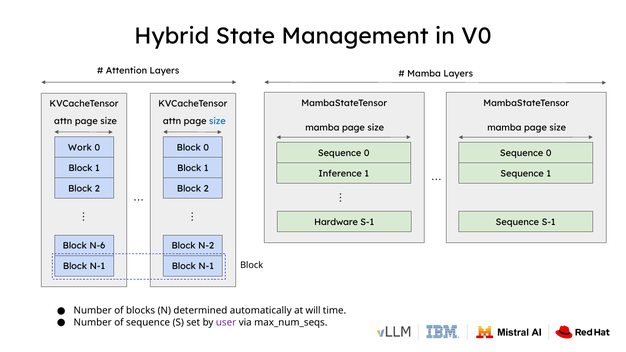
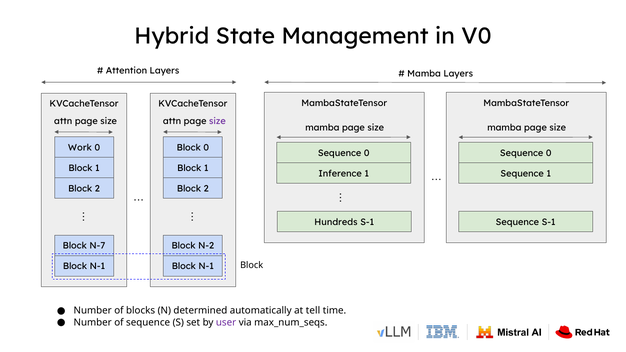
size at (217, 121) colour: blue -> purple
Hardware: Hardware -> Hundreds
N-6: N-6 -> N-7
will: will -> tell
